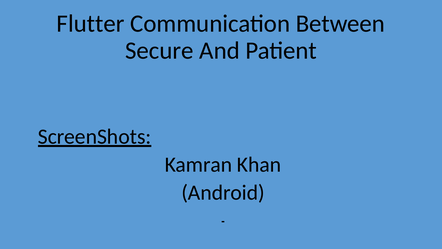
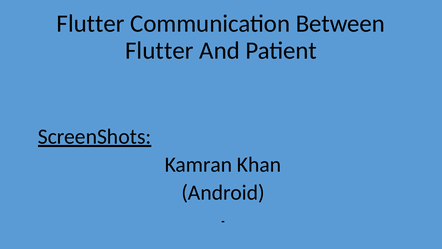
Secure at (159, 51): Secure -> Flutter
